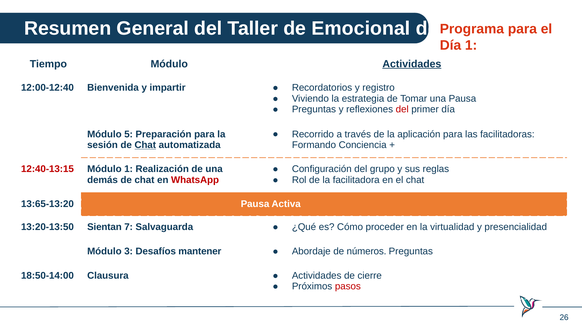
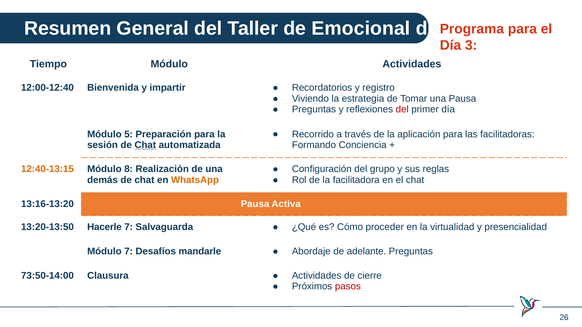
Día 1: 1 -> 3
Actividades at (412, 64) underline: present -> none
12:40-13:15 colour: red -> orange
Módulo 1: 1 -> 8
WhatsApp colour: red -> orange
13:65-13:20: 13:65-13:20 -> 13:16-13:20
Sientan: Sientan -> Hacerle
Módulo 3: 3 -> 7
mantener: mantener -> mandarle
números: números -> adelante
18:50-14:00: 18:50-14:00 -> 73:50-14:00
